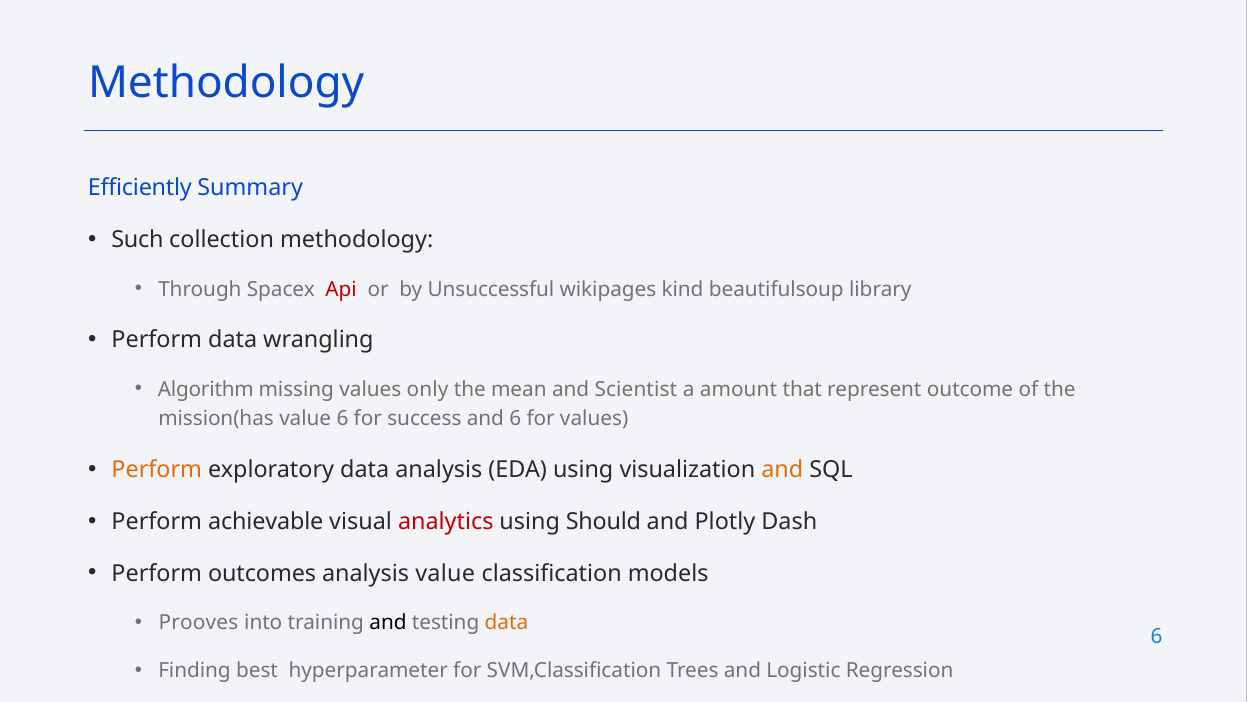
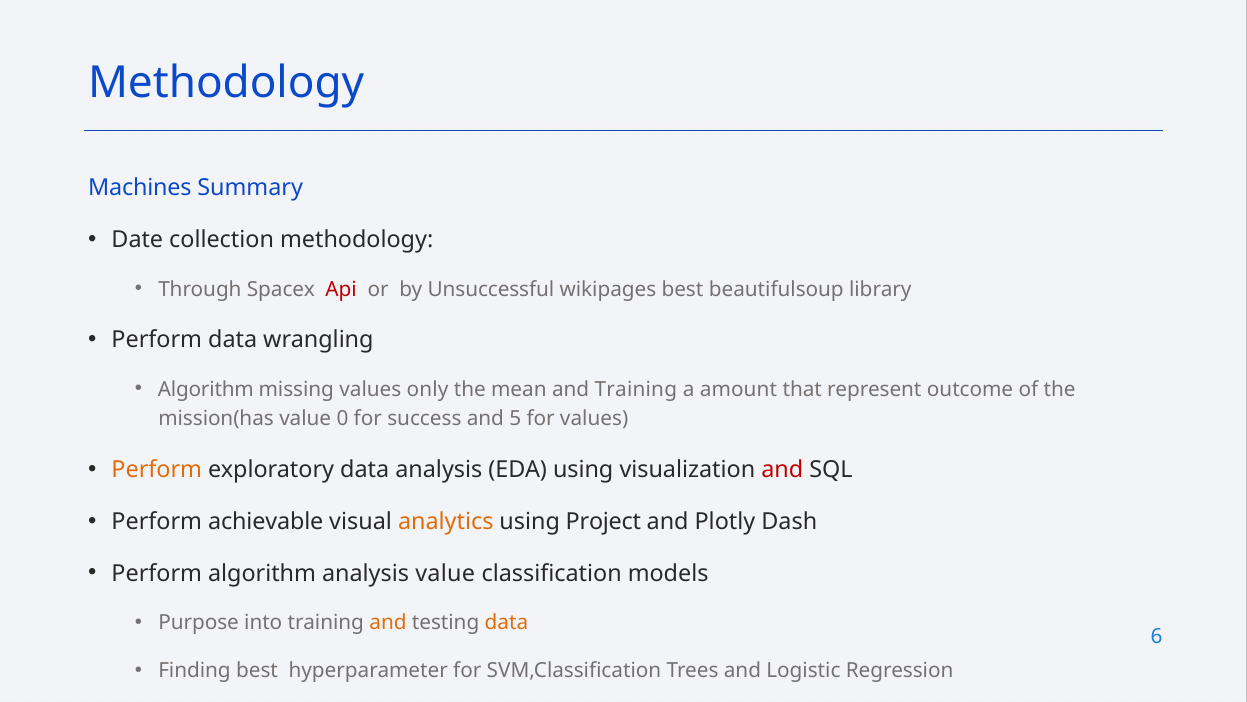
Efficiently: Efficiently -> Machines
Such: Such -> Date
wikipages kind: kind -> best
and Scientist: Scientist -> Training
value 6: 6 -> 0
and 6: 6 -> 5
and at (782, 469) colour: orange -> red
analytics colour: red -> orange
Should: Should -> Project
Perform outcomes: outcomes -> algorithm
Prooves: Prooves -> Purpose
and at (388, 622) colour: black -> orange
